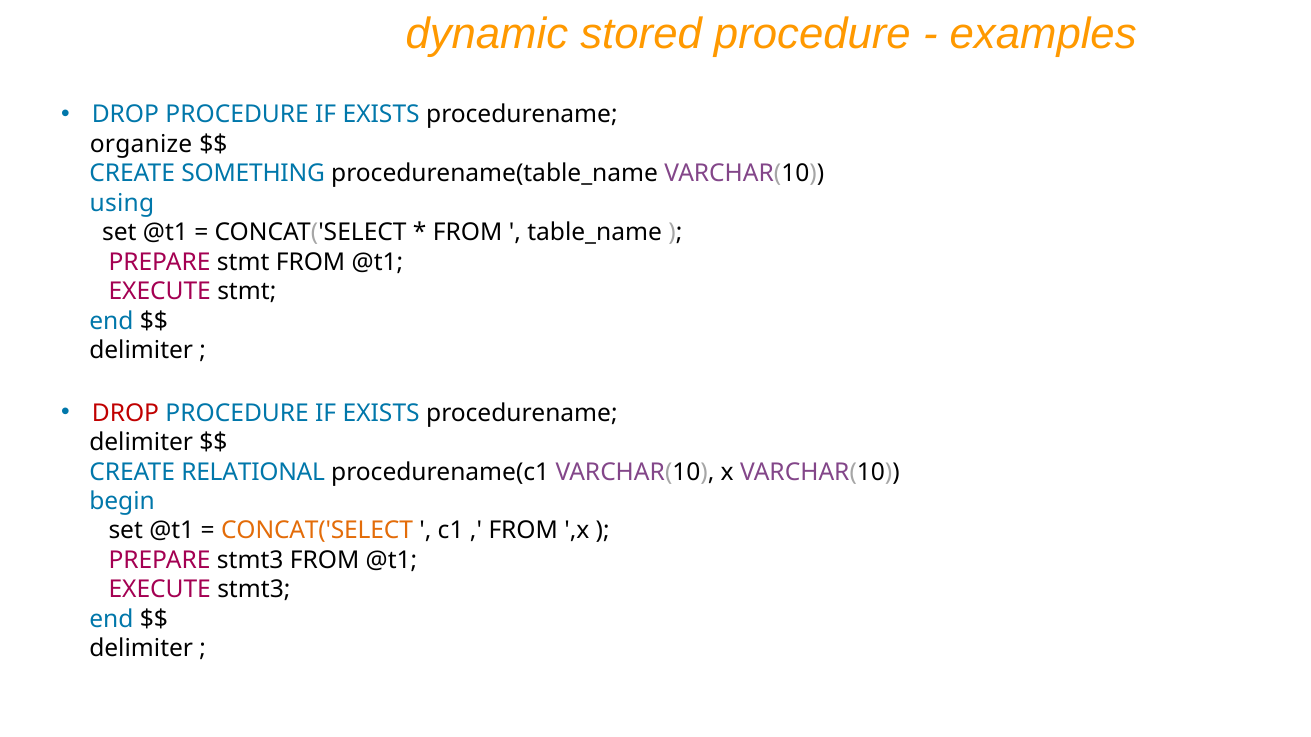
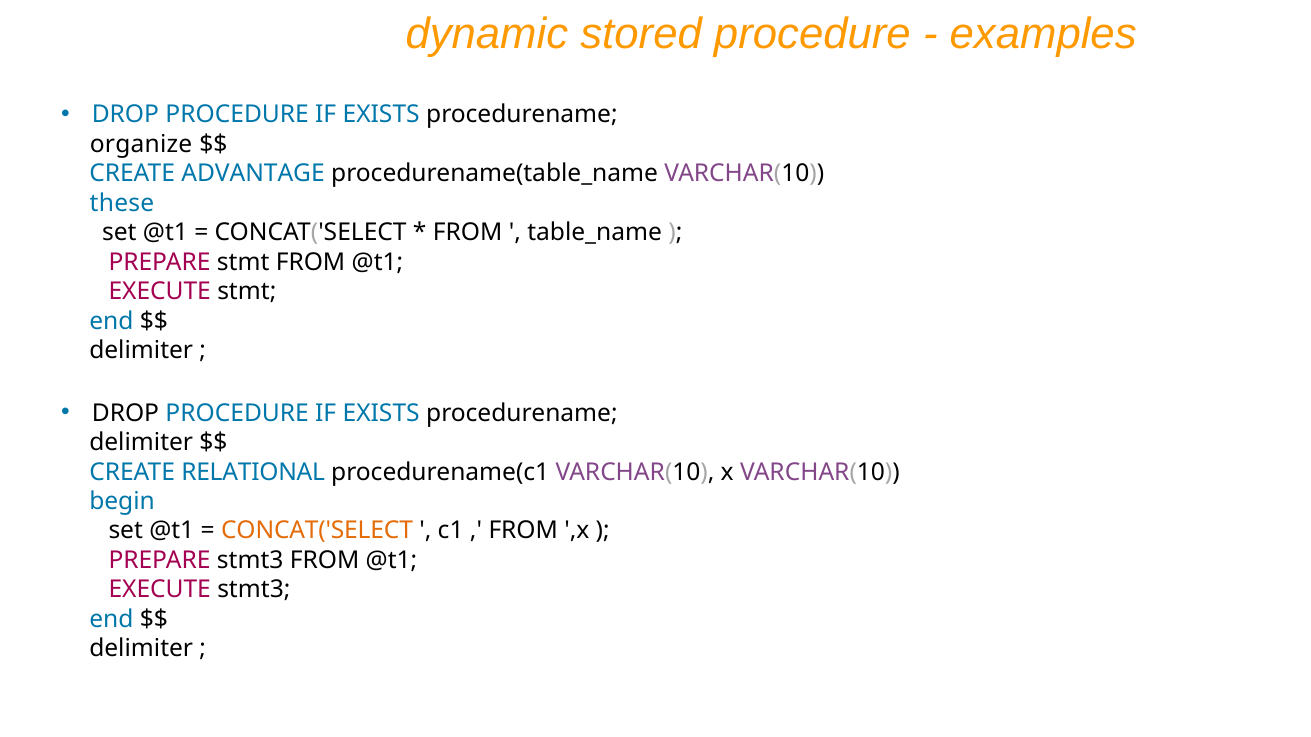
SOMETHING: SOMETHING -> ADVANTAGE
using: using -> these
DROP at (125, 413) colour: red -> black
